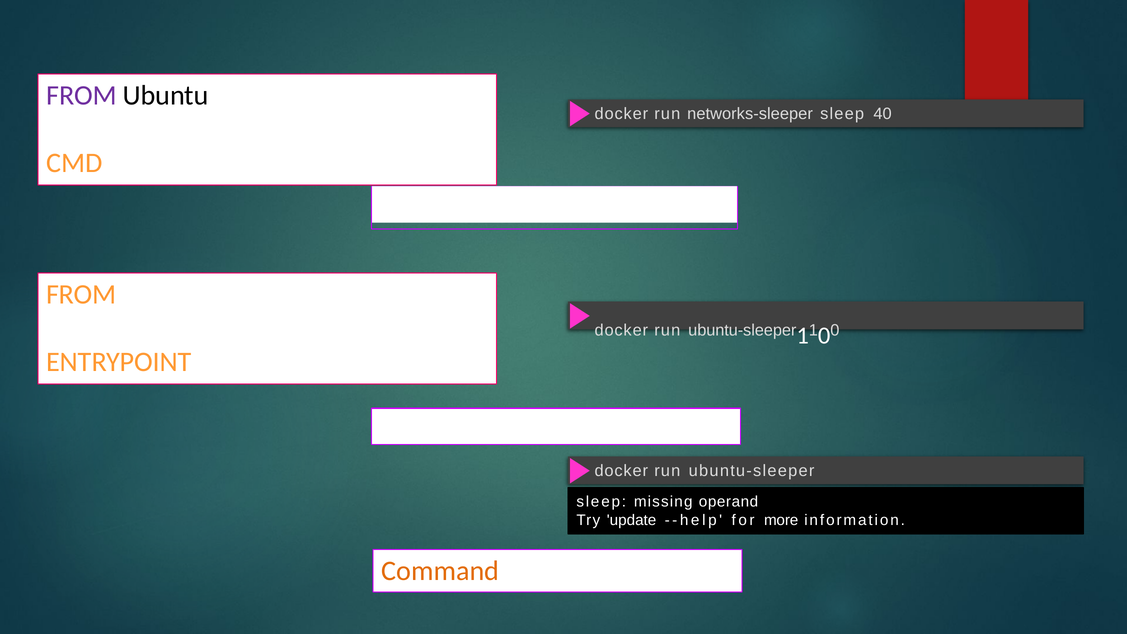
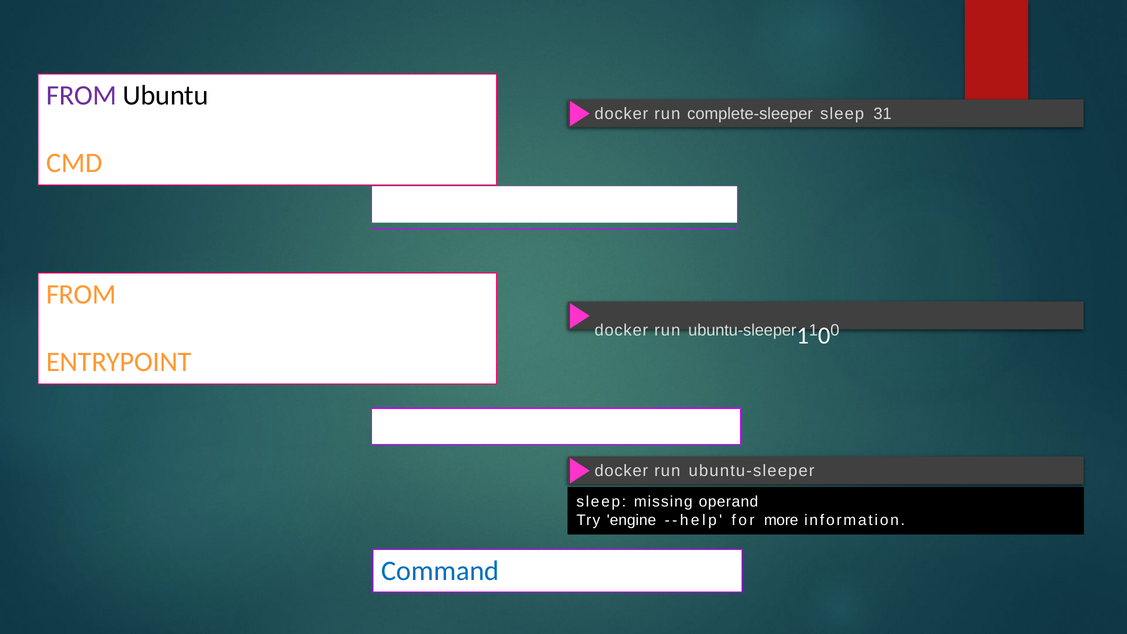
networks-sleeper: networks-sleeper -> complete-sleeper
40: 40 -> 31
update: update -> engine
Command at (440, 571) colour: orange -> blue
